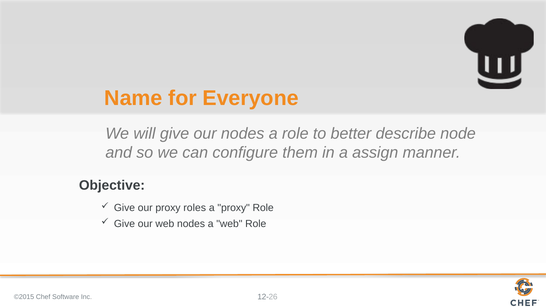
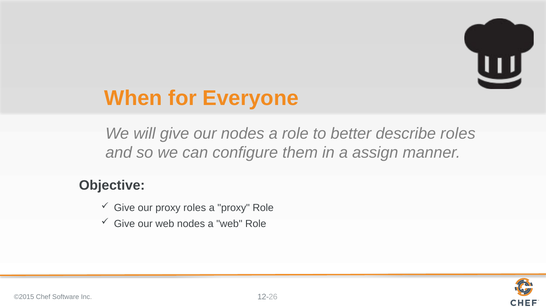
Name: Name -> When
describe node: node -> roles
